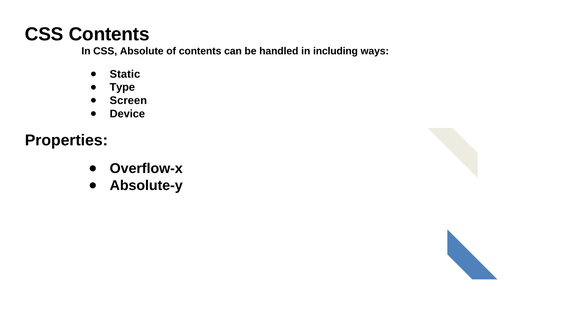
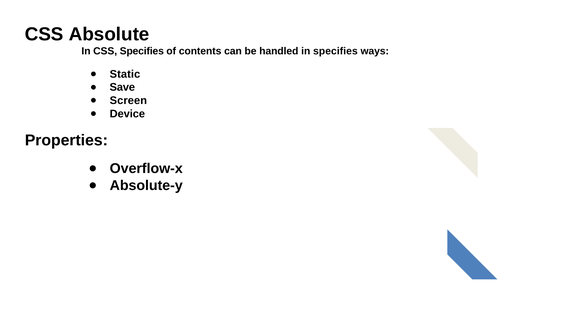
CSS Contents: Contents -> Absolute
CSS Absolute: Absolute -> Specifies
in including: including -> specifies
Type: Type -> Save
